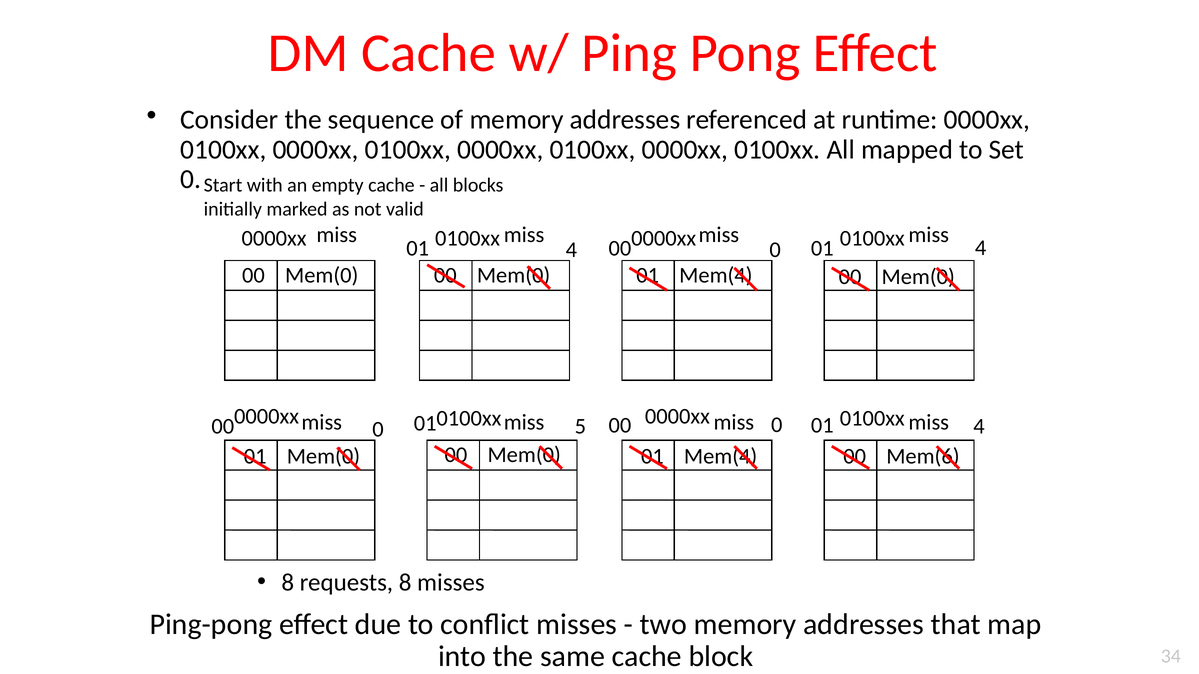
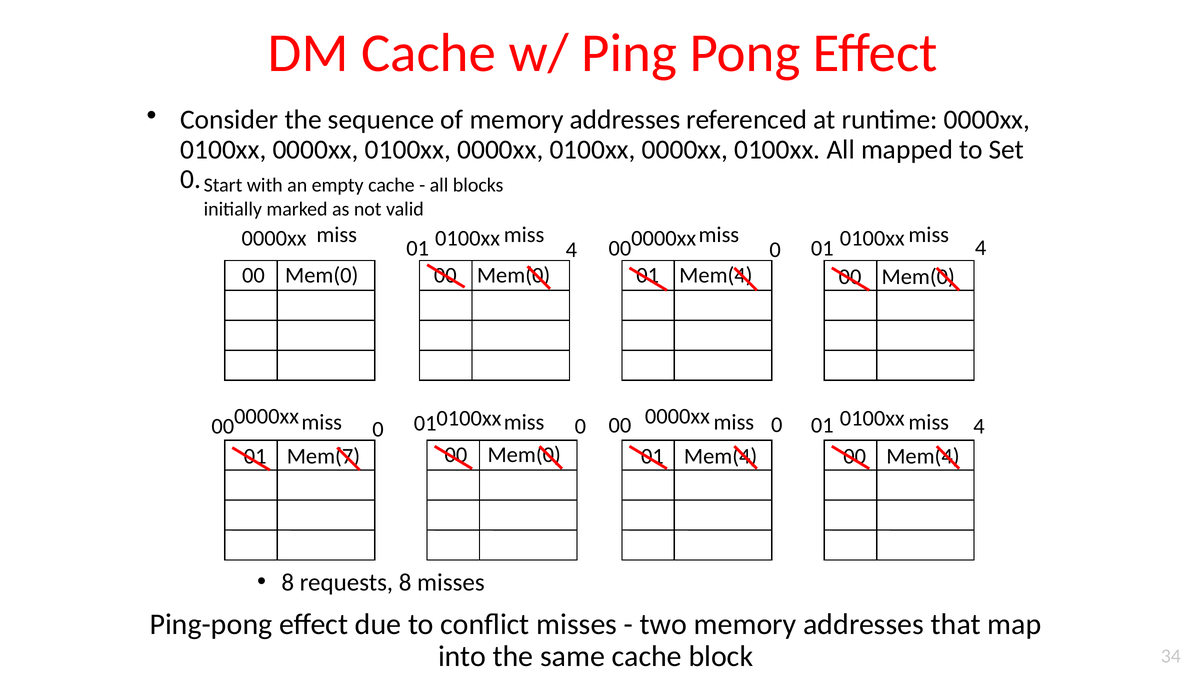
01 5: 5 -> 0
01 Mem(0: Mem(0 -> Mem(7
00 Mem(6: Mem(6 -> Mem(4
